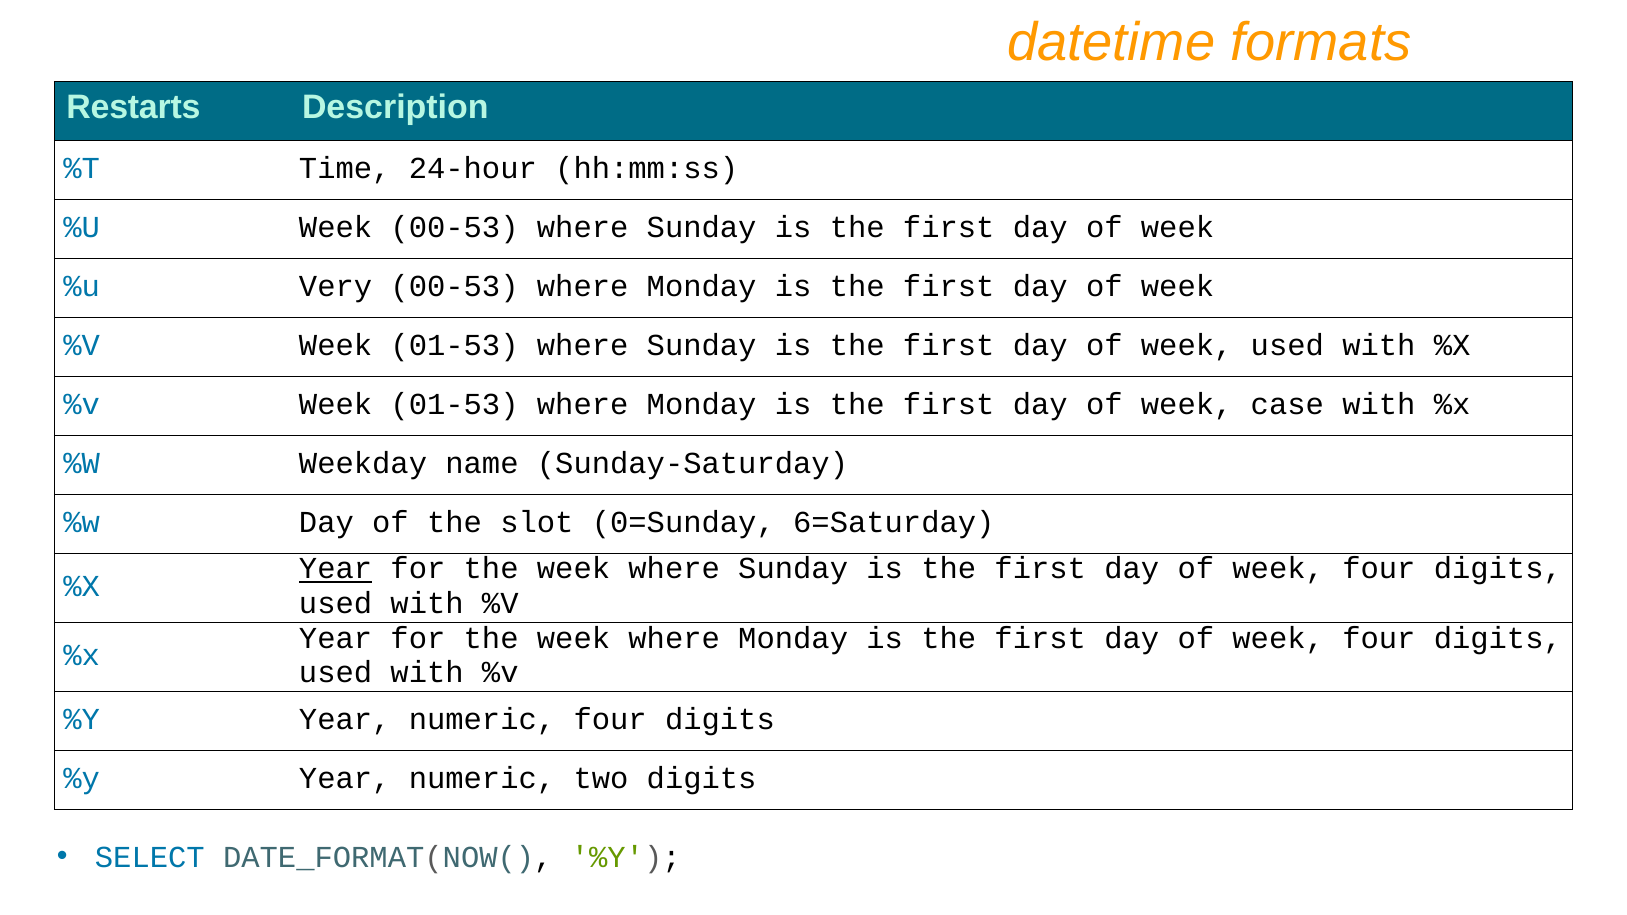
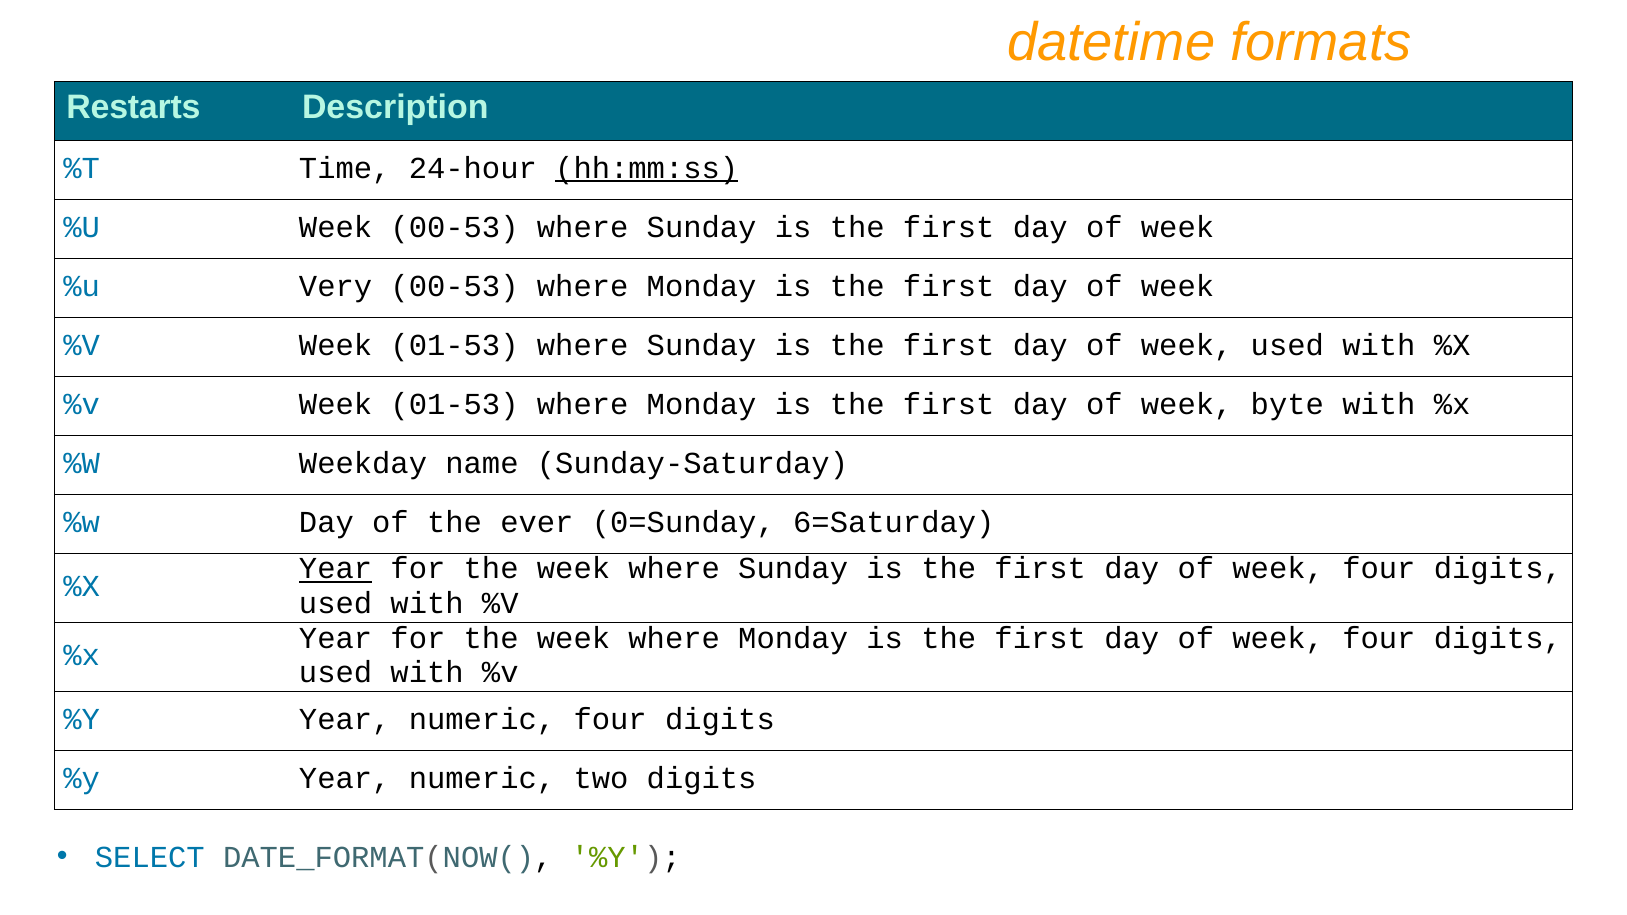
hh:mm:ss underline: none -> present
case: case -> byte
slot: slot -> ever
